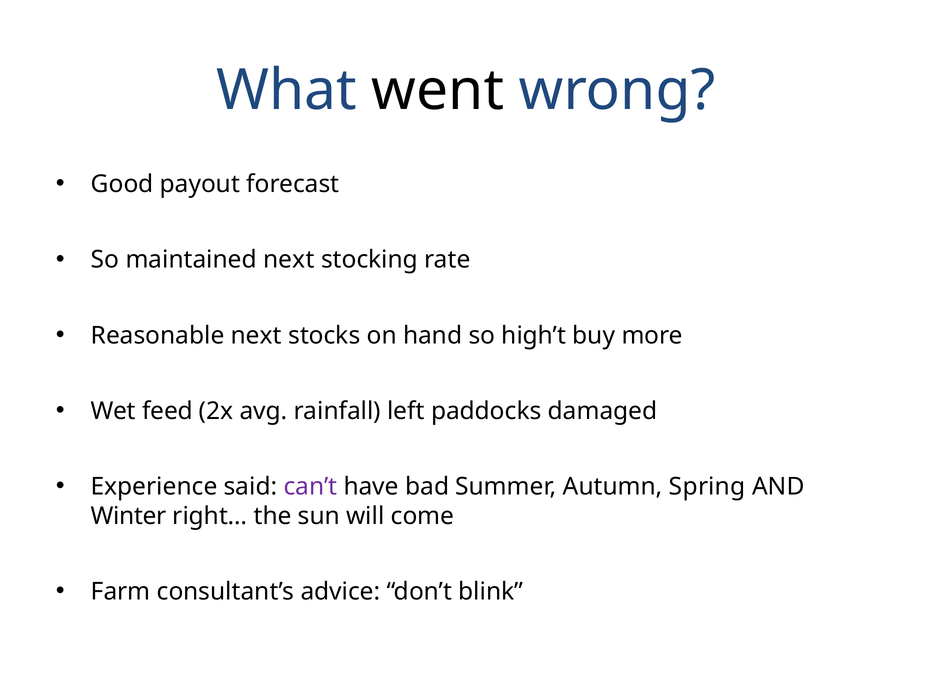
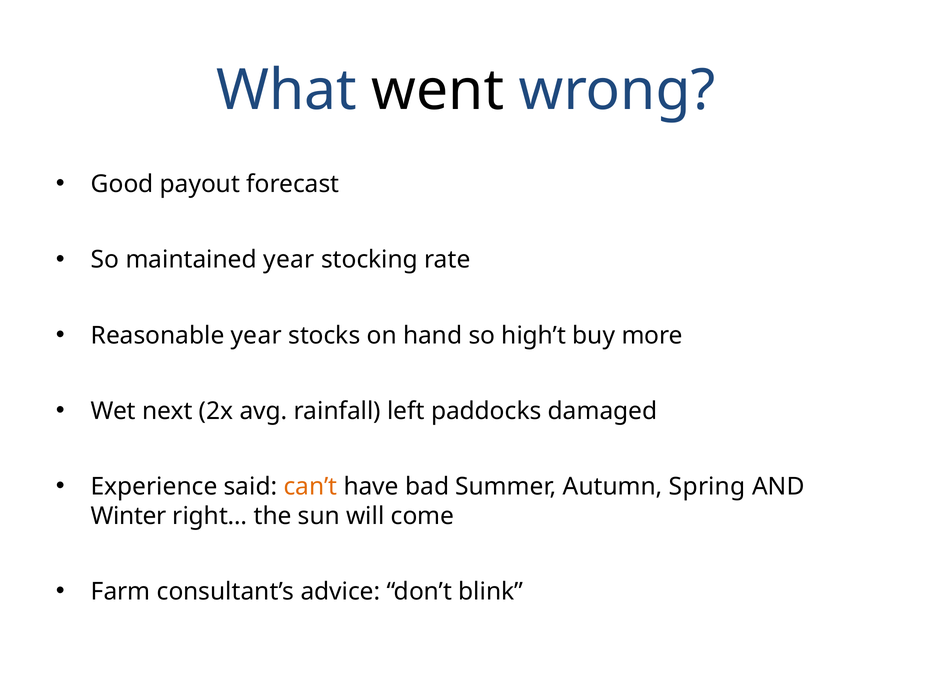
maintained next: next -> year
Reasonable next: next -> year
feed: feed -> next
can’t colour: purple -> orange
